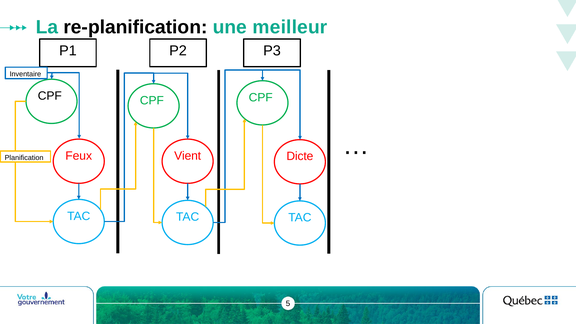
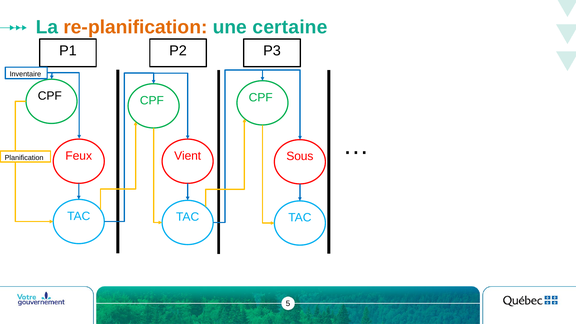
re-planification colour: black -> orange
meilleur: meilleur -> certaine
Dicte: Dicte -> Sous
